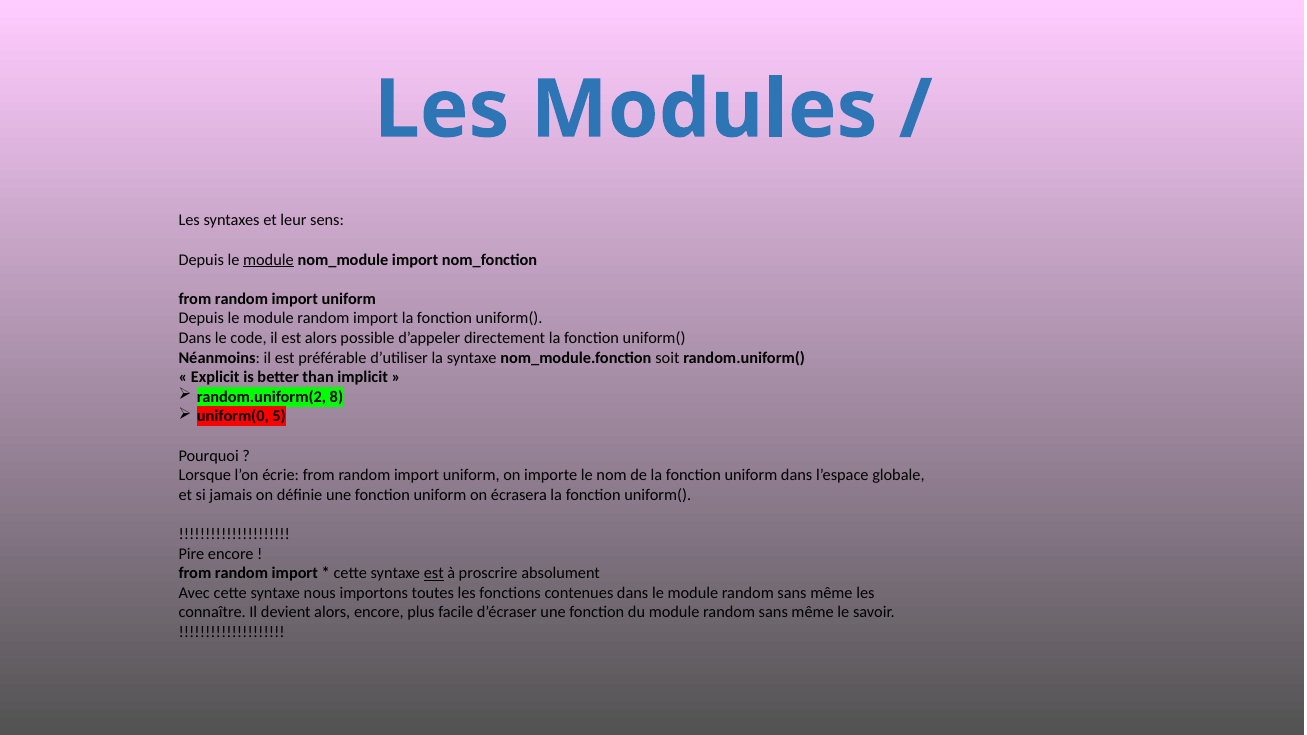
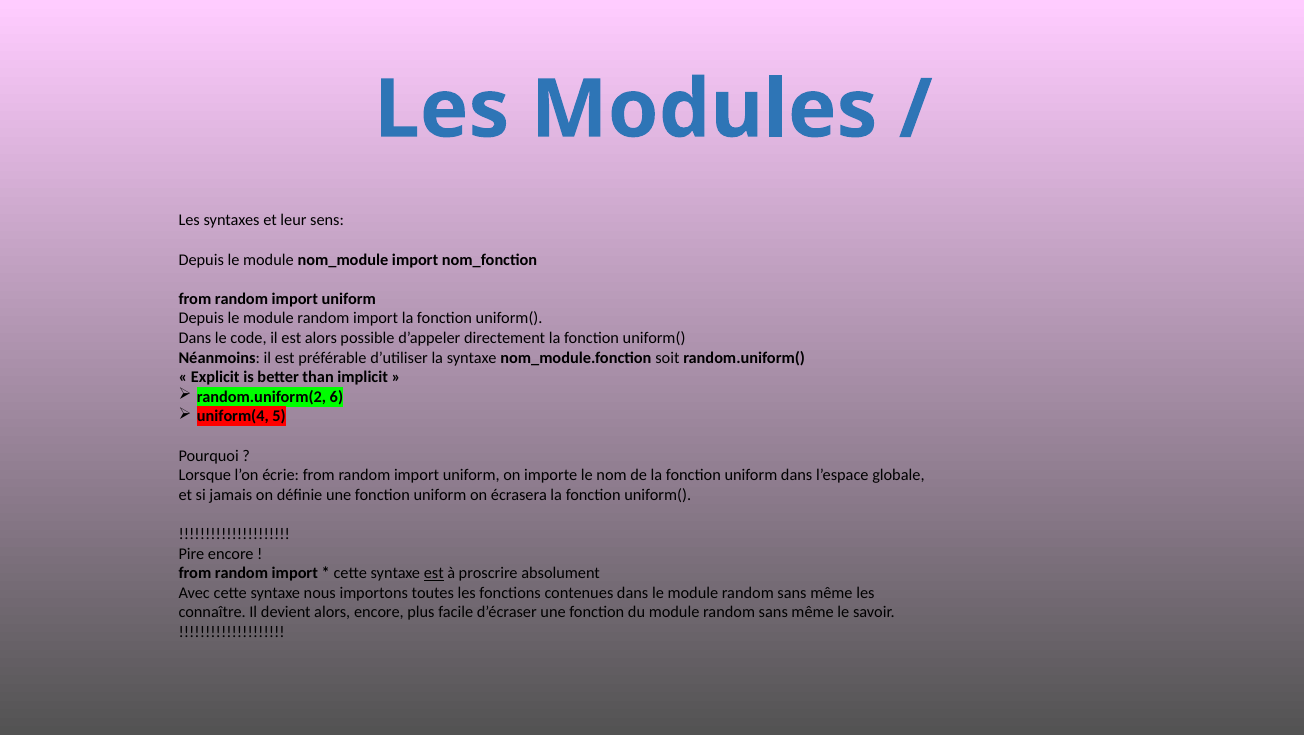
module at (268, 260) underline: present -> none
8: 8 -> 6
uniform(0: uniform(0 -> uniform(4
